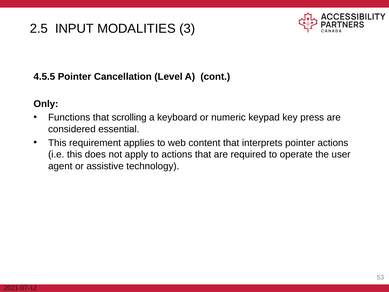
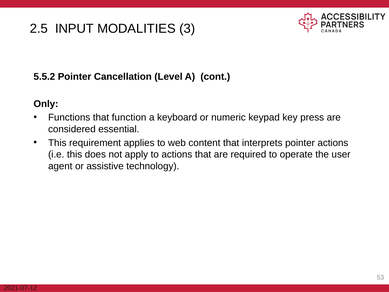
4.5.5: 4.5.5 -> 5.5.2
scrolling: scrolling -> function
